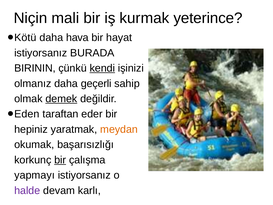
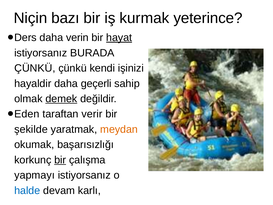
mali: mali -> bazı
Kötü: Kötü -> Ders
hava: hava -> verin
hayat underline: none -> present
BIRININ at (35, 68): BIRININ -> ÇÜNKÜ
kendi underline: present -> none
olmanız: olmanız -> hayaldir
eder: eder -> verir
hepiniz: hepiniz -> şekilde
halde colour: purple -> blue
